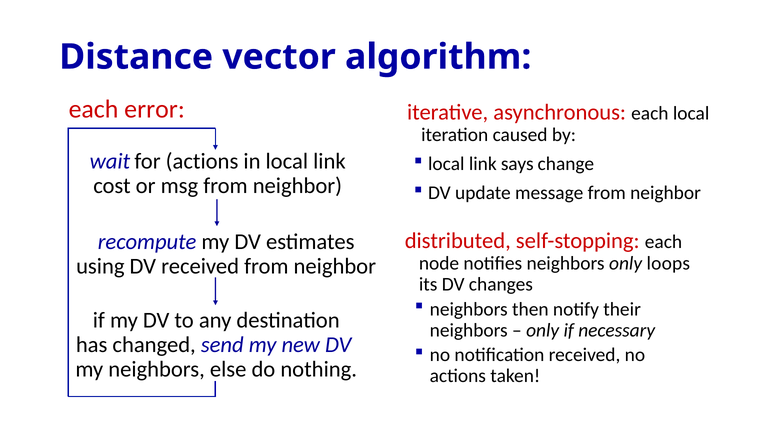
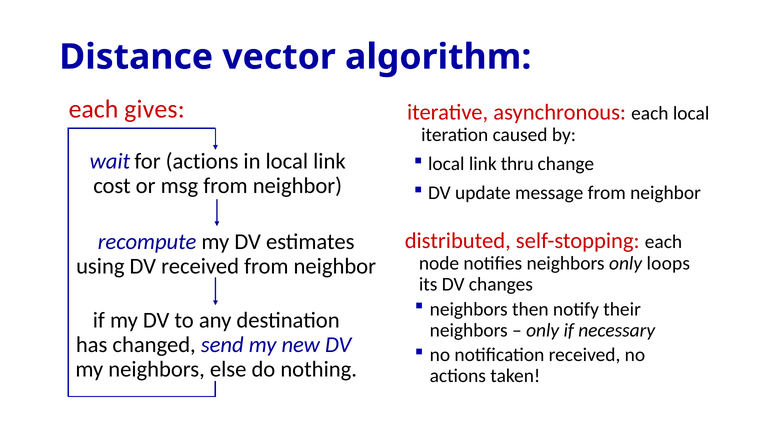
error: error -> gives
says: says -> thru
